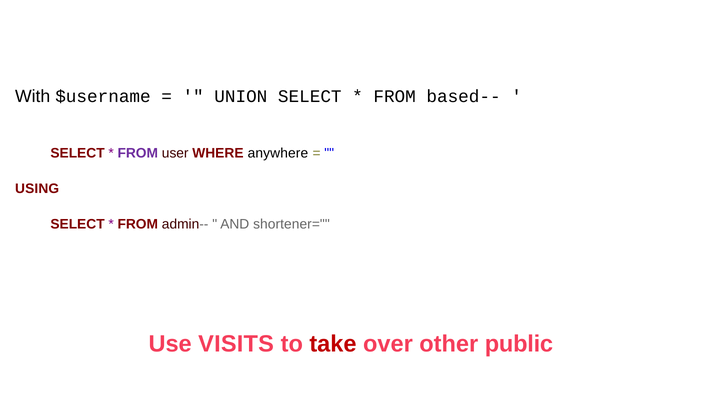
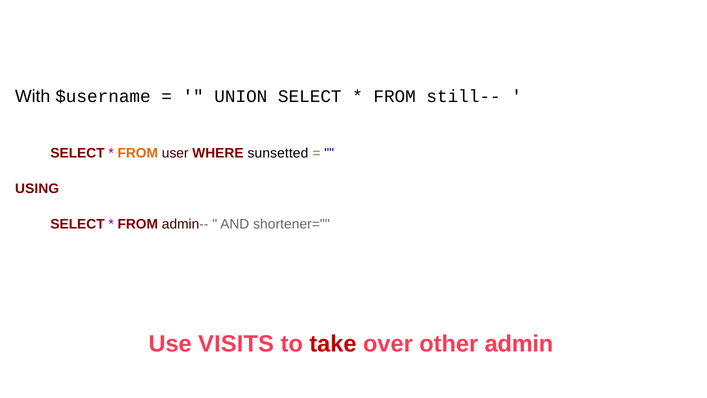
based--: based-- -> still--
FROM at (138, 153) colour: purple -> orange
anywhere: anywhere -> sunsetted
public: public -> admin
